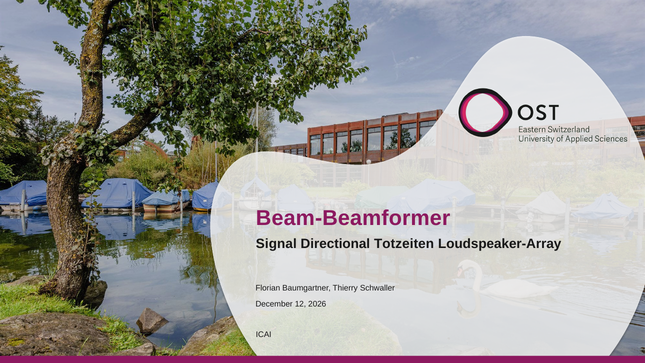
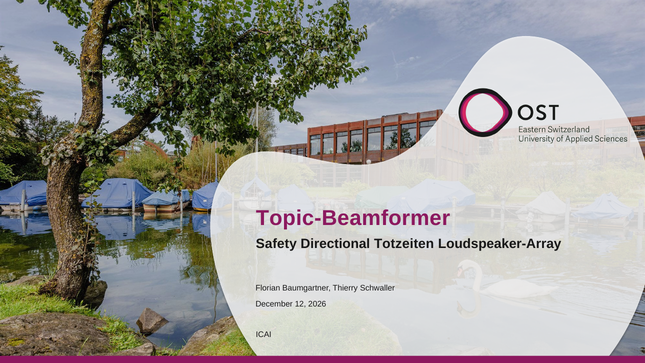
Beam-Beamformer: Beam-Beamformer -> Topic-Beamformer
Signal: Signal -> Safety
